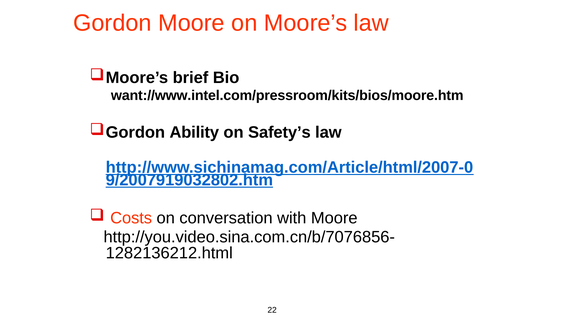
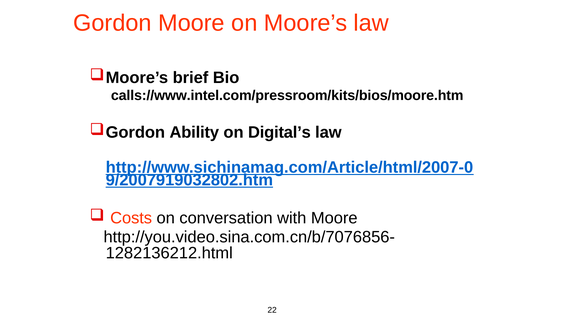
want://www.intel.com/pressroom/kits/bios/moore.htm: want://www.intel.com/pressroom/kits/bios/moore.htm -> calls://www.intel.com/pressroom/kits/bios/moore.htm
Safety’s: Safety’s -> Digital’s
